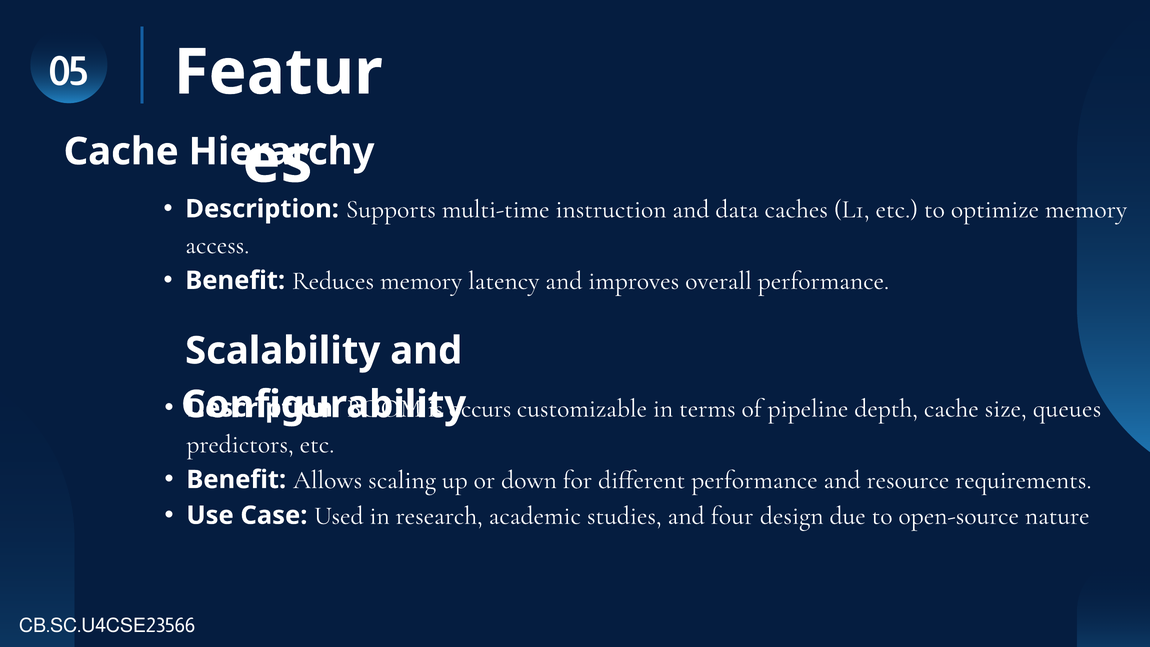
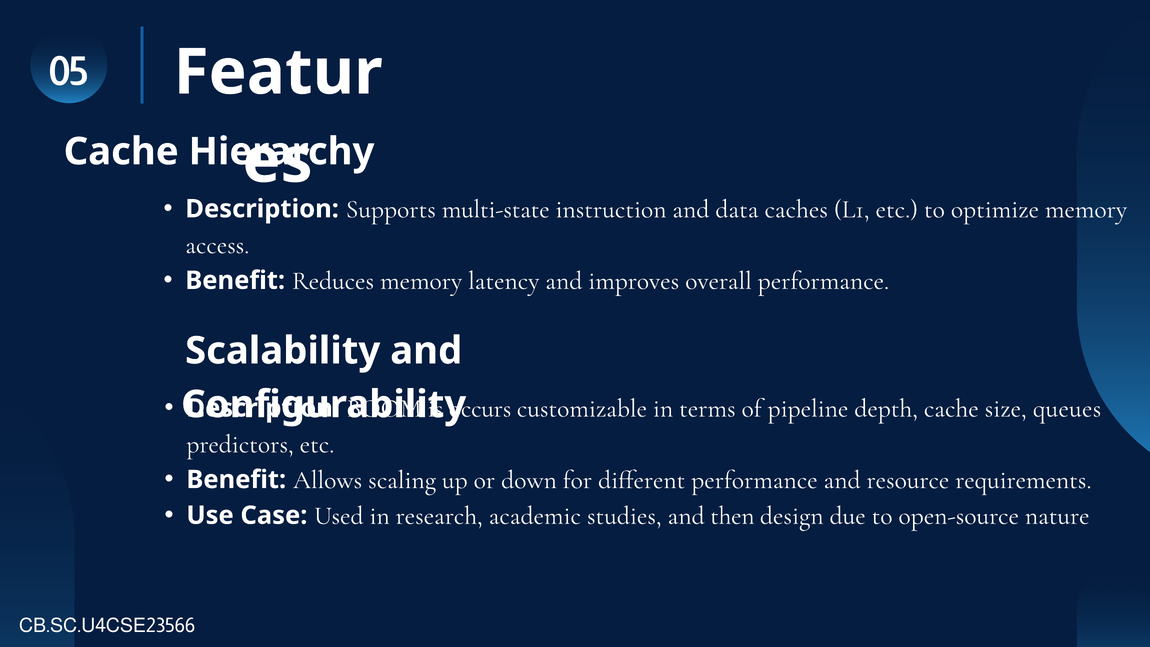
multi-time: multi-time -> multi-state
four: four -> then
